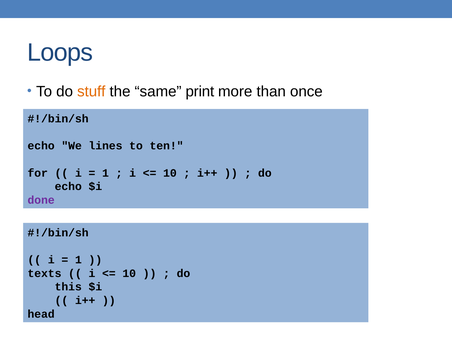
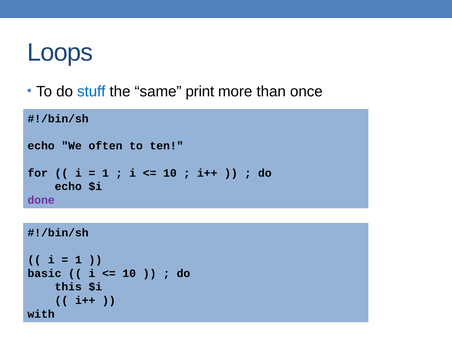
stuff colour: orange -> blue
lines: lines -> often
texts: texts -> basic
head: head -> with
